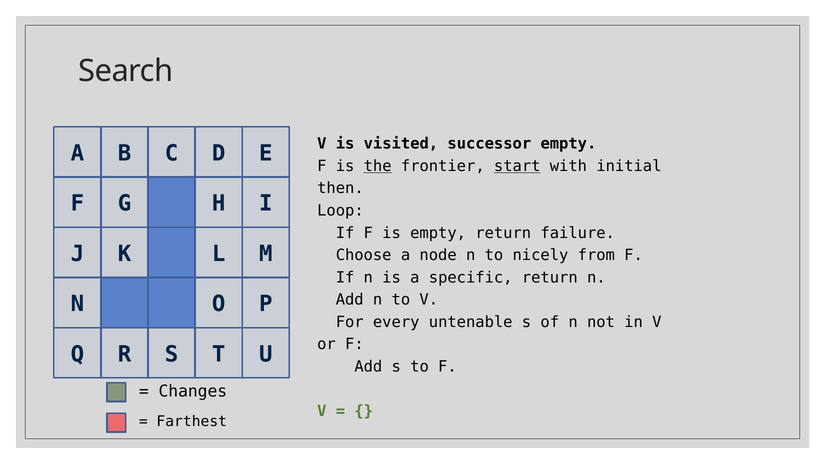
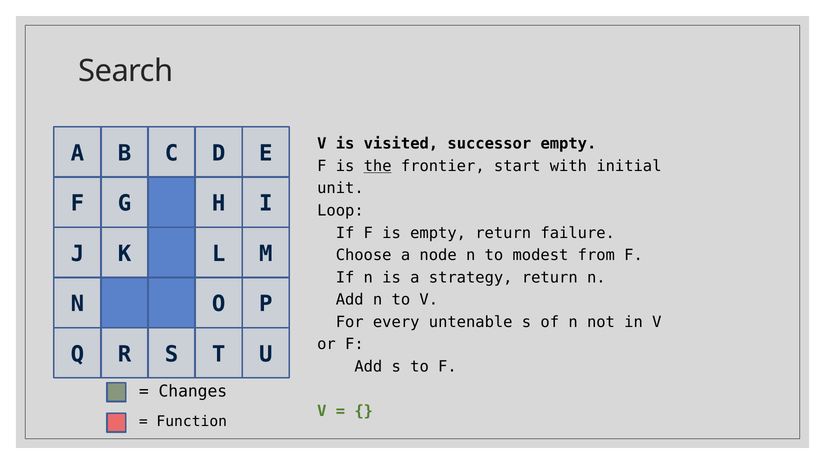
start underline: present -> none
then: then -> unit
nicely: nicely -> modest
specific: specific -> strategy
Farthest: Farthest -> Function
